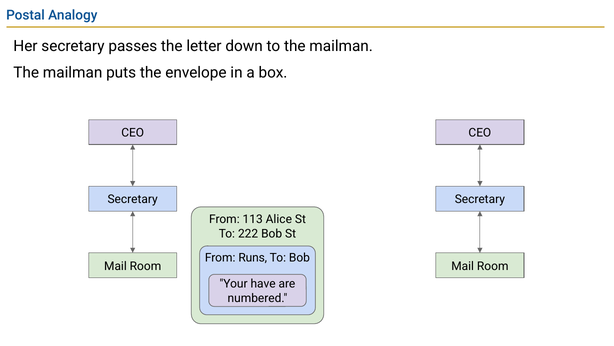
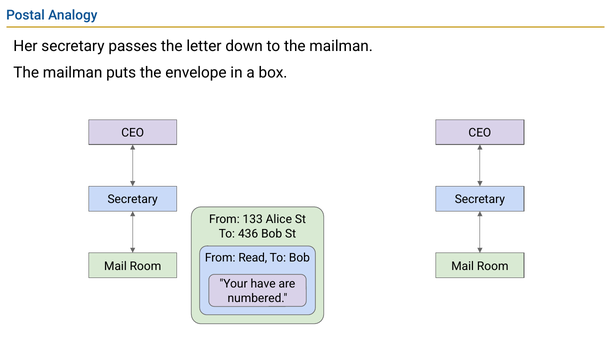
113: 113 -> 133
222: 222 -> 436
Runs: Runs -> Read
